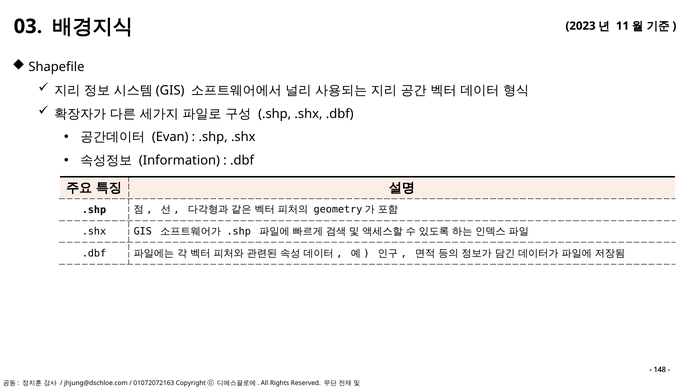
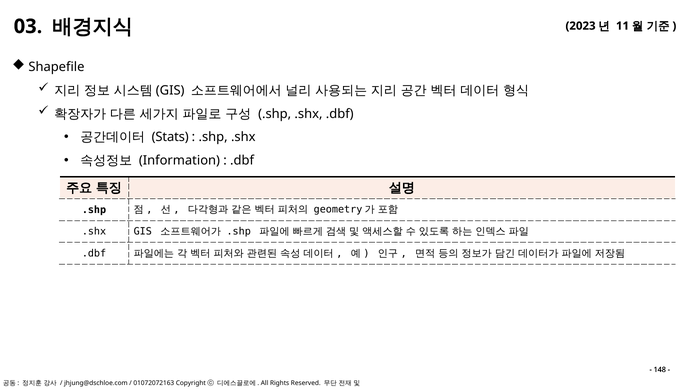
Evan: Evan -> Stats
